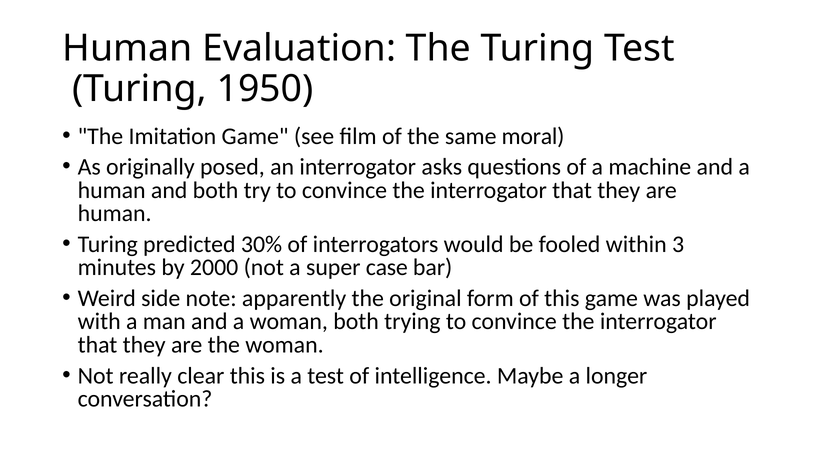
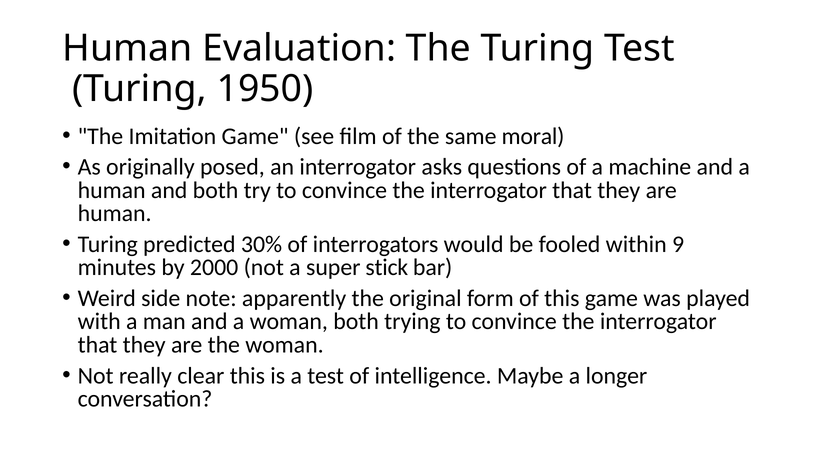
3: 3 -> 9
case: case -> stick
